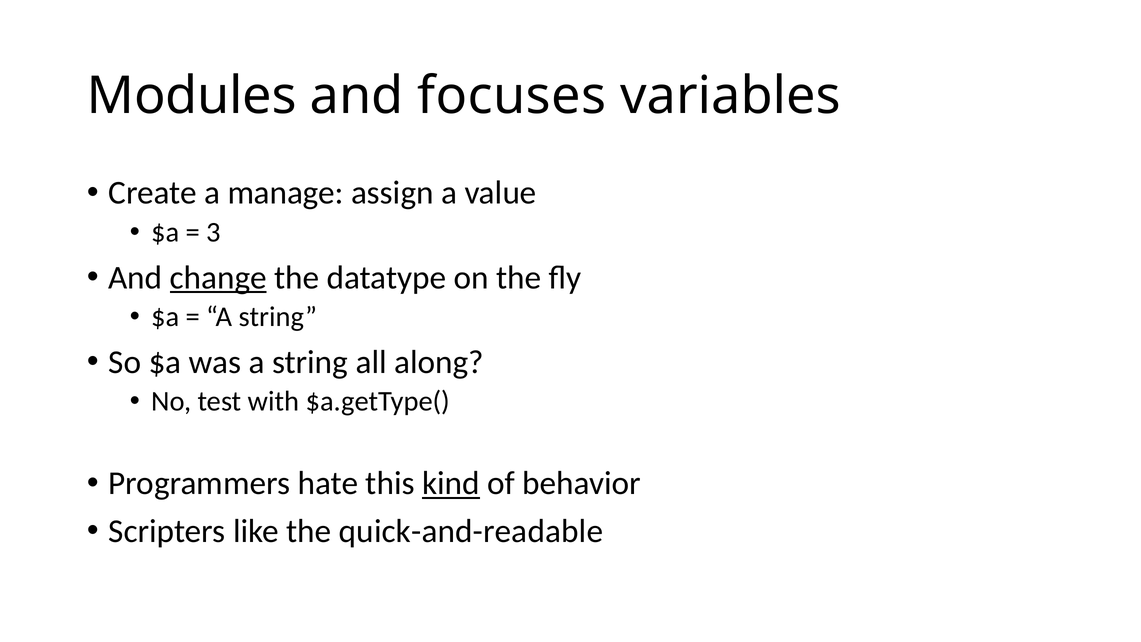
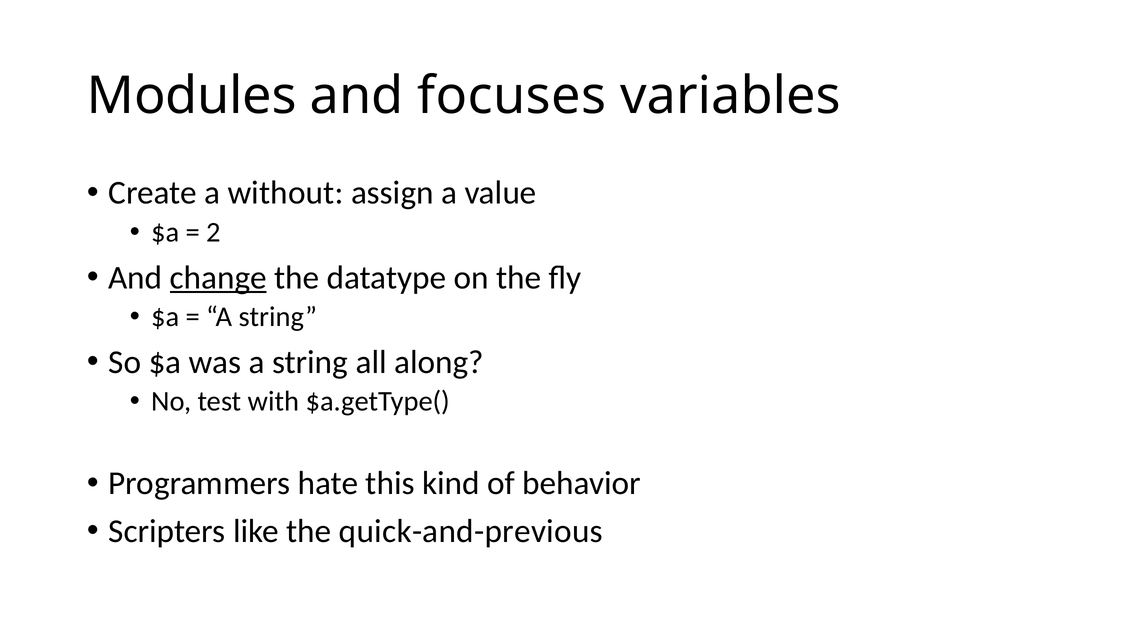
manage: manage -> without
3: 3 -> 2
kind underline: present -> none
quick-and-readable: quick-and-readable -> quick-and-previous
